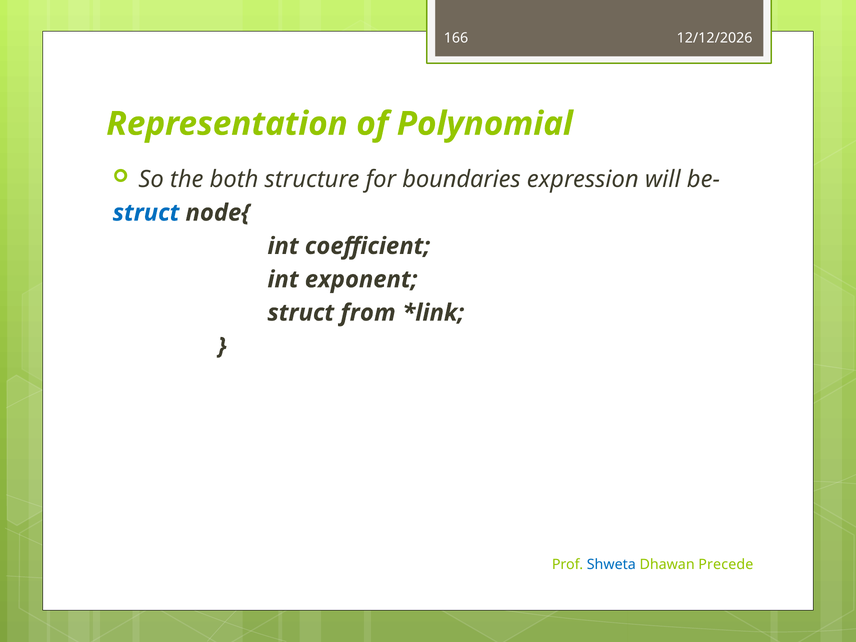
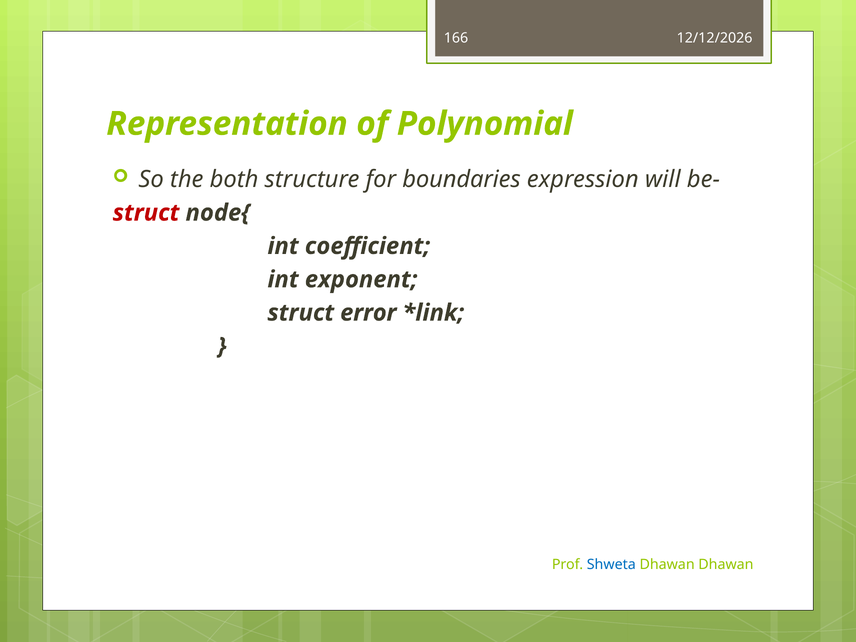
struct at (146, 213) colour: blue -> red
from: from -> error
Dhawan Precede: Precede -> Dhawan
